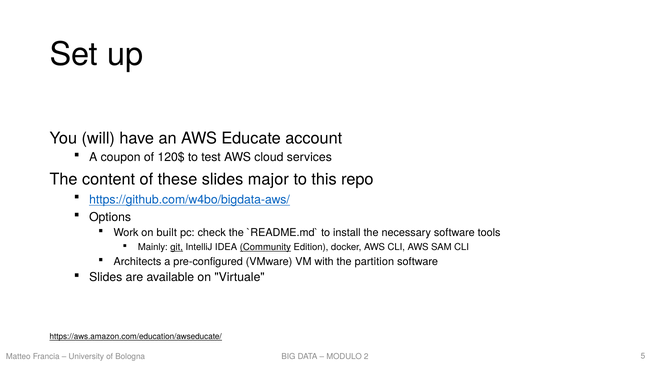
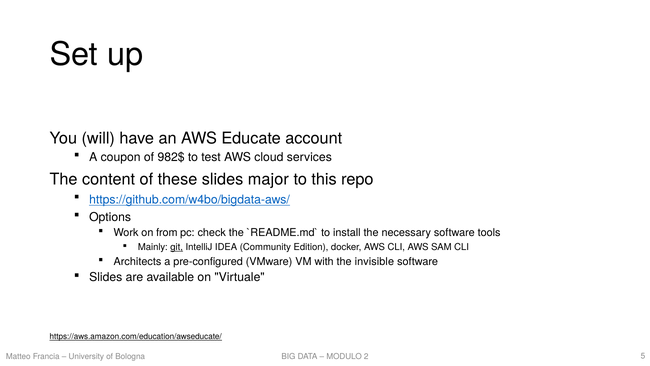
120$: 120$ -> 982$
built: built -> from
Community underline: present -> none
partition: partition -> invisible
